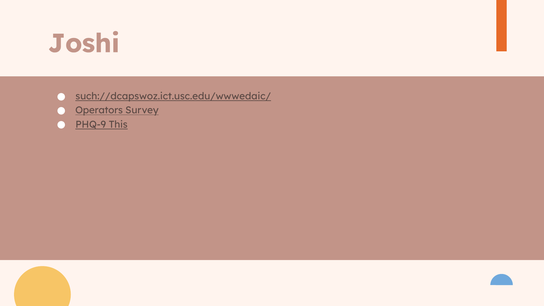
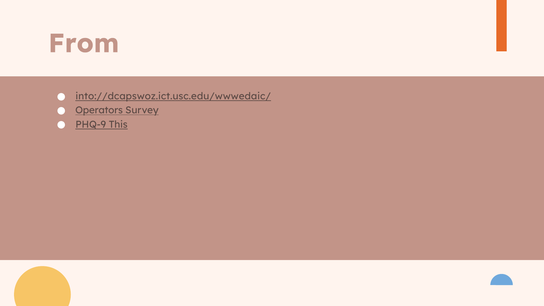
Joshi: Joshi -> From
such://dcapswoz.ict.usc.edu/wwwedaic/: such://dcapswoz.ict.usc.edu/wwwedaic/ -> into://dcapswoz.ict.usc.edu/wwwedaic/
